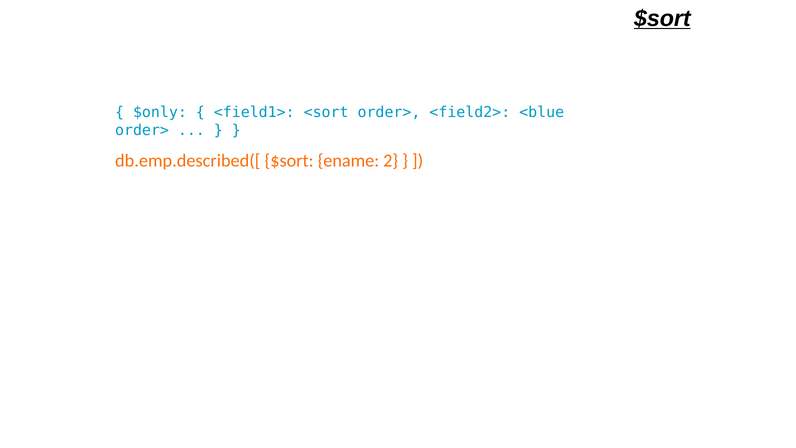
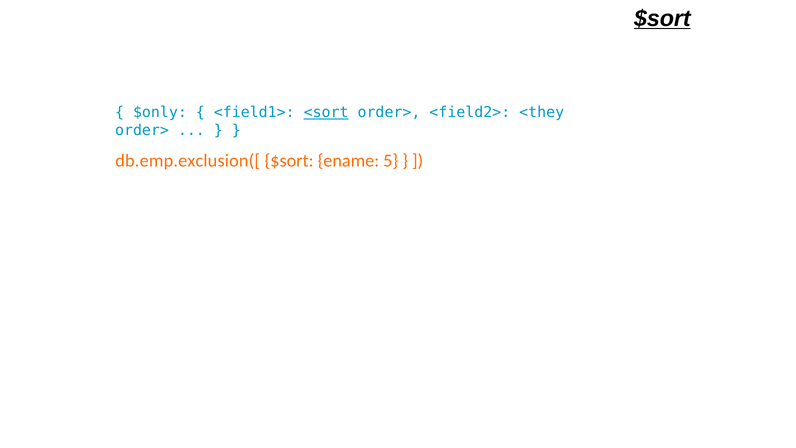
<sort underline: none -> present
<blue: <blue -> <they
db.emp.described([: db.emp.described([ -> db.emp.exclusion([
2: 2 -> 5
